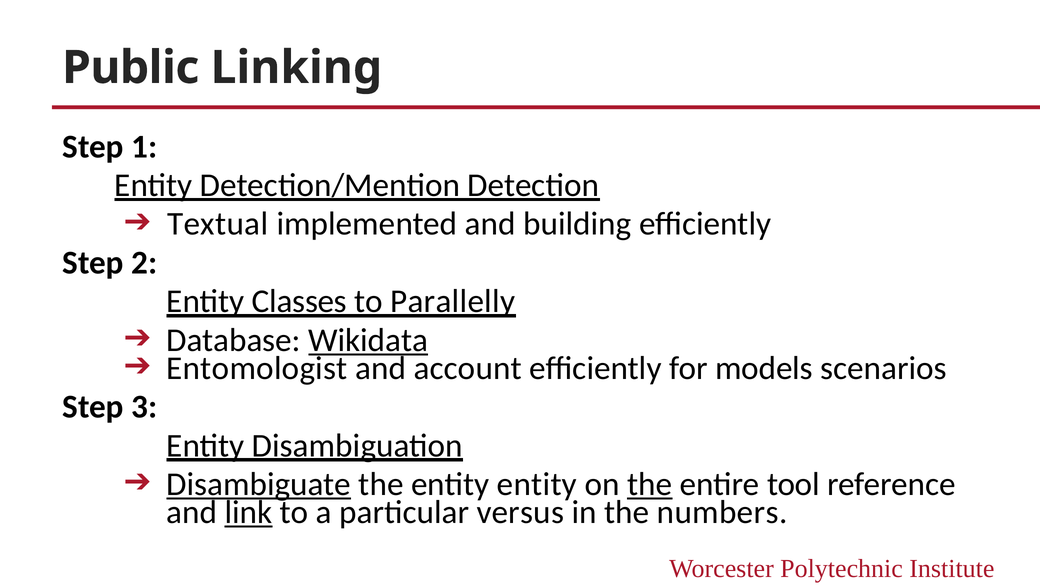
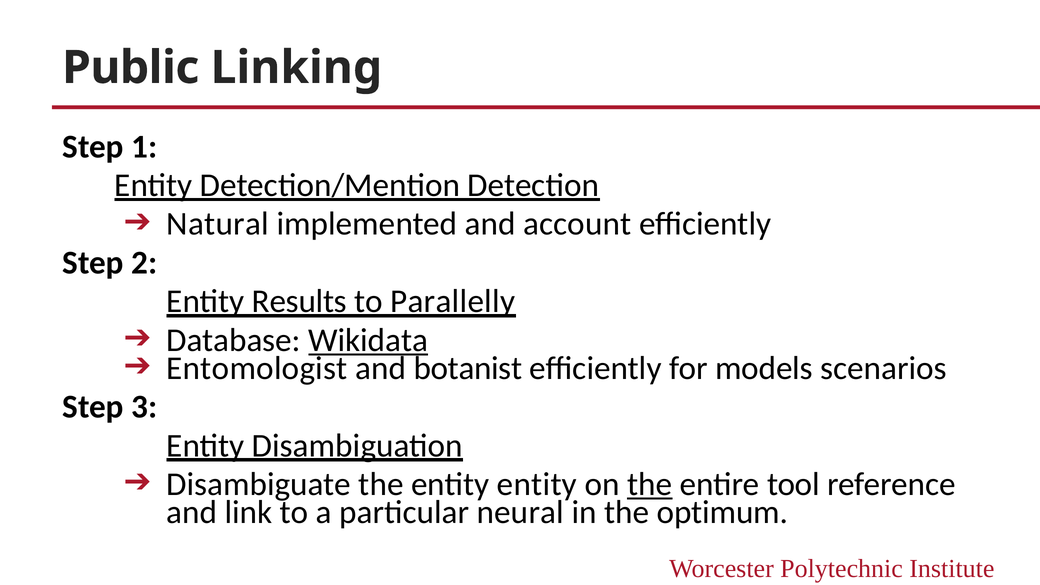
Textual: Textual -> Natural
building: building -> account
Classes: Classes -> Results
account: account -> botanist
Disambiguate underline: present -> none
link underline: present -> none
versus: versus -> neural
numbers: numbers -> optimum
